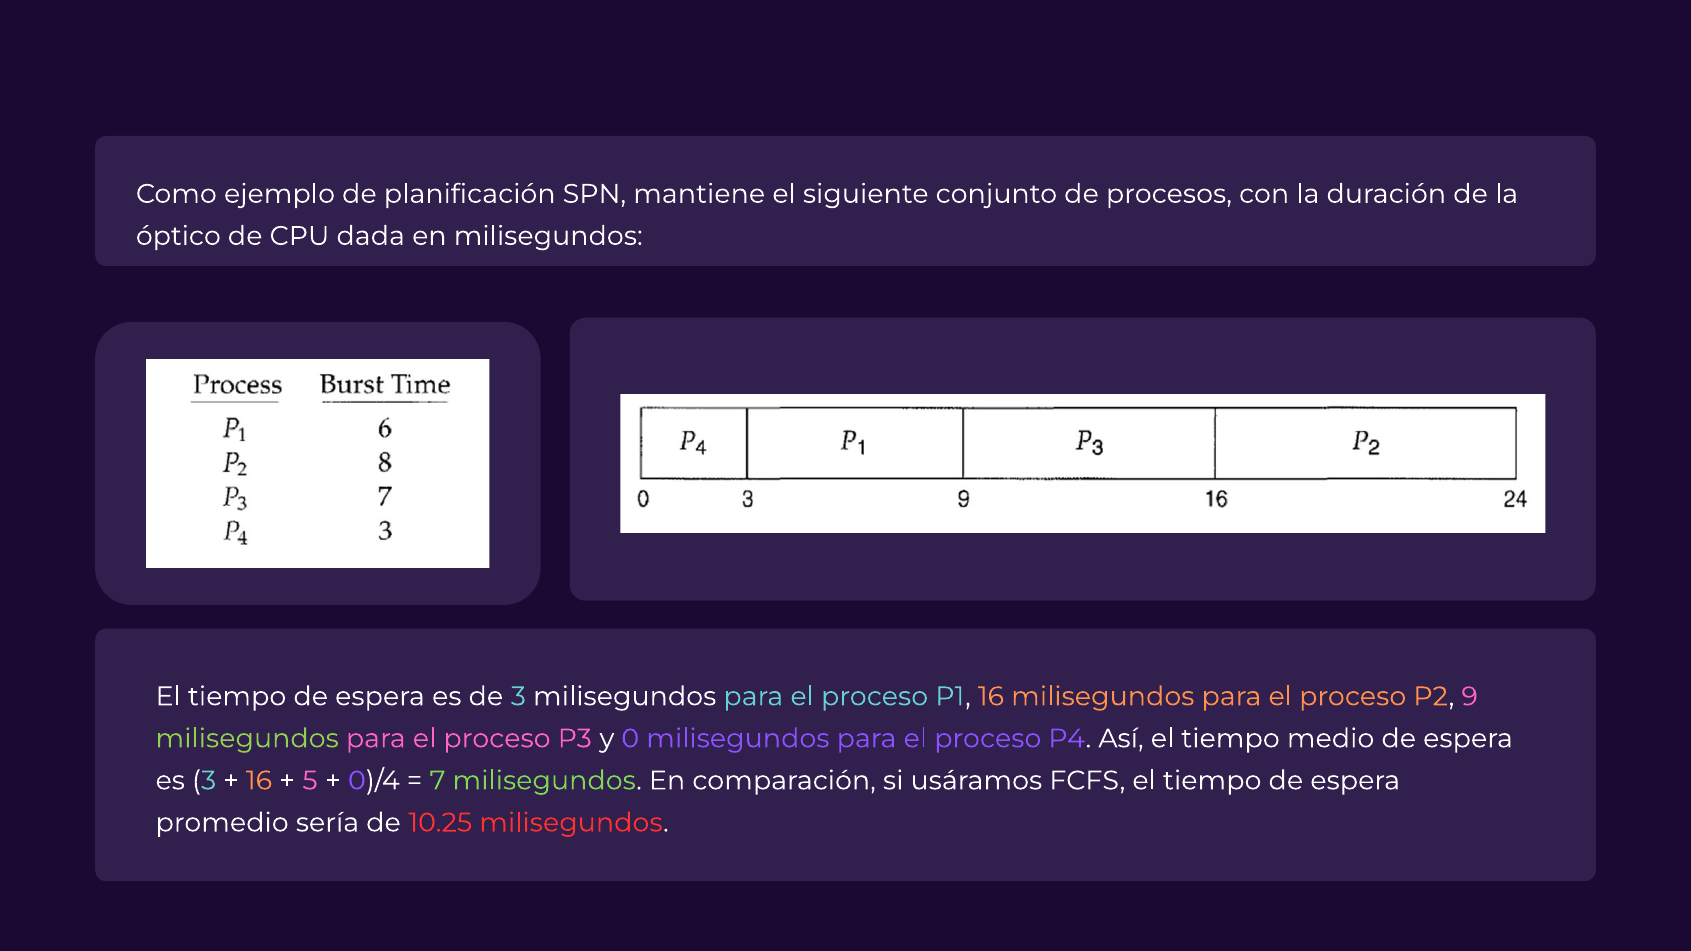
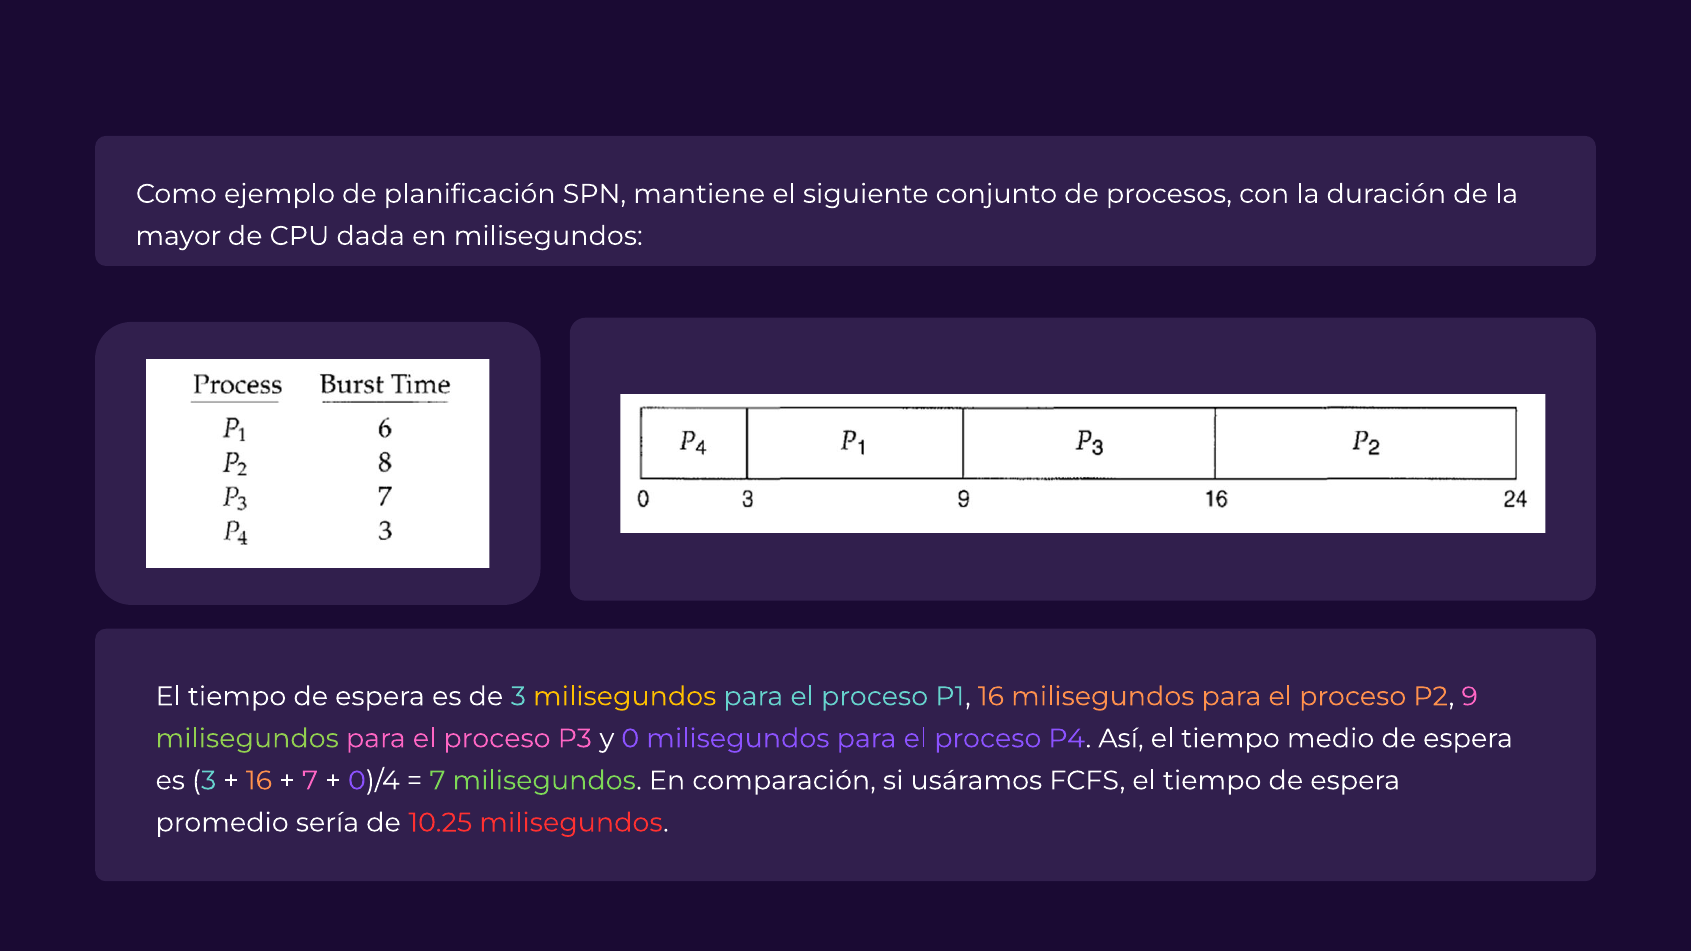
óptico: óptico -> mayor
milisegundos at (625, 697) colour: white -> yellow
5 at (310, 781): 5 -> 7
